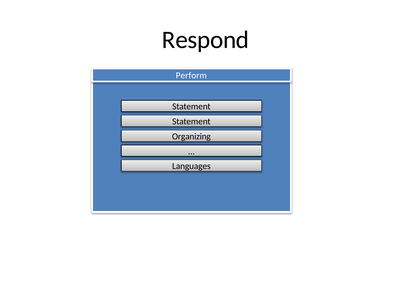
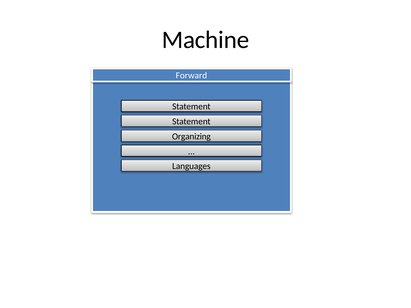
Respond: Respond -> Machine
Perform: Perform -> Forward
